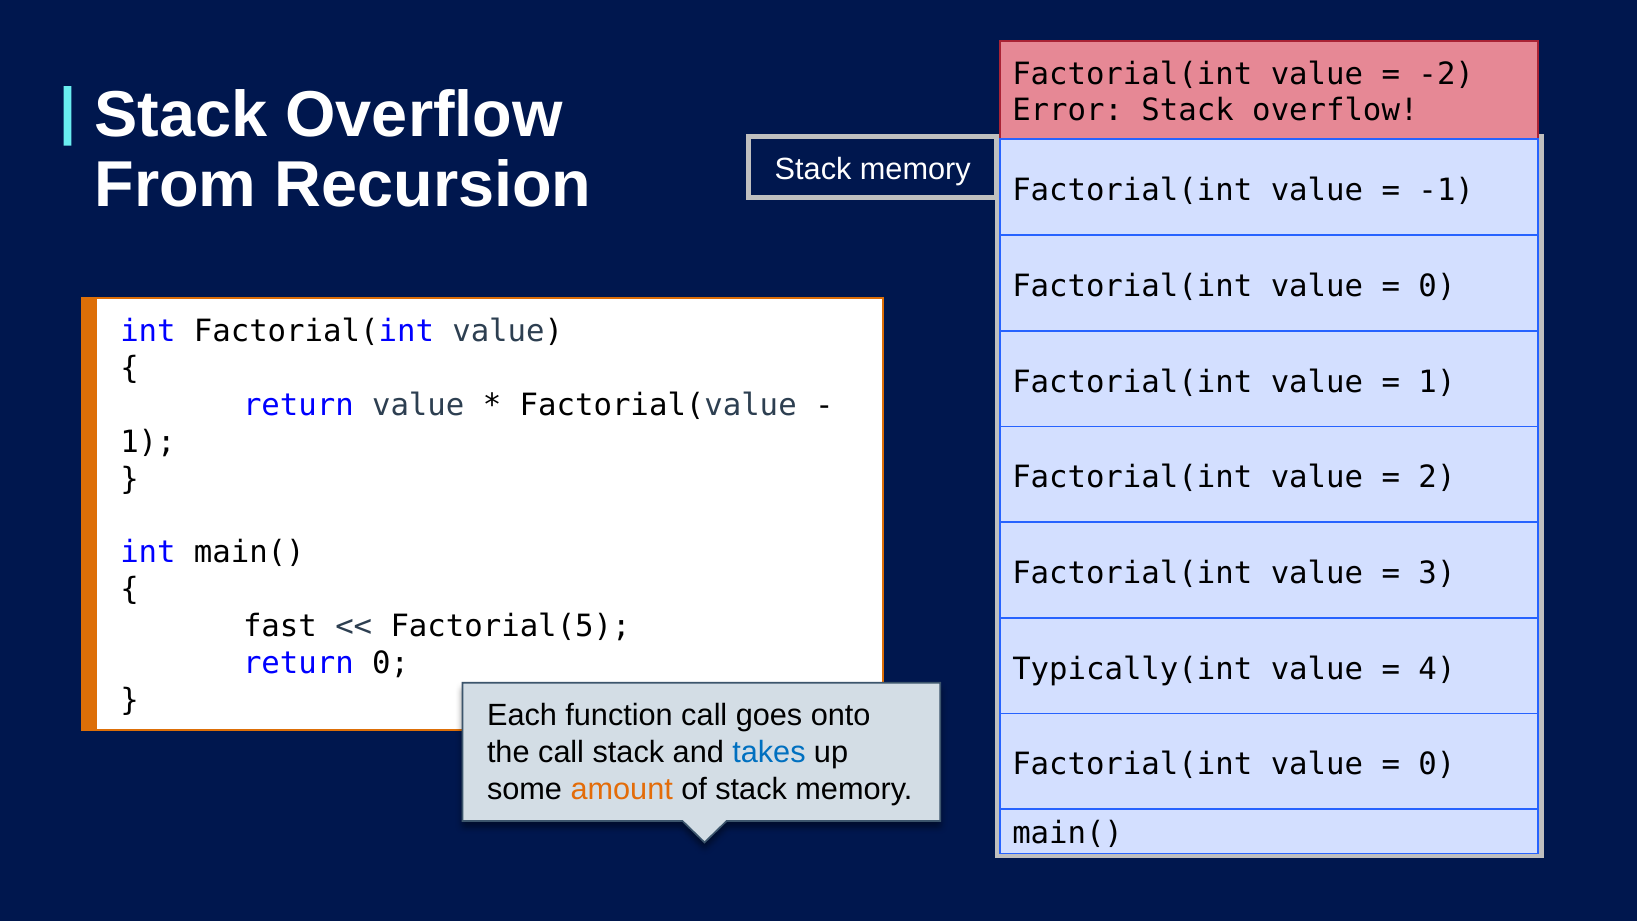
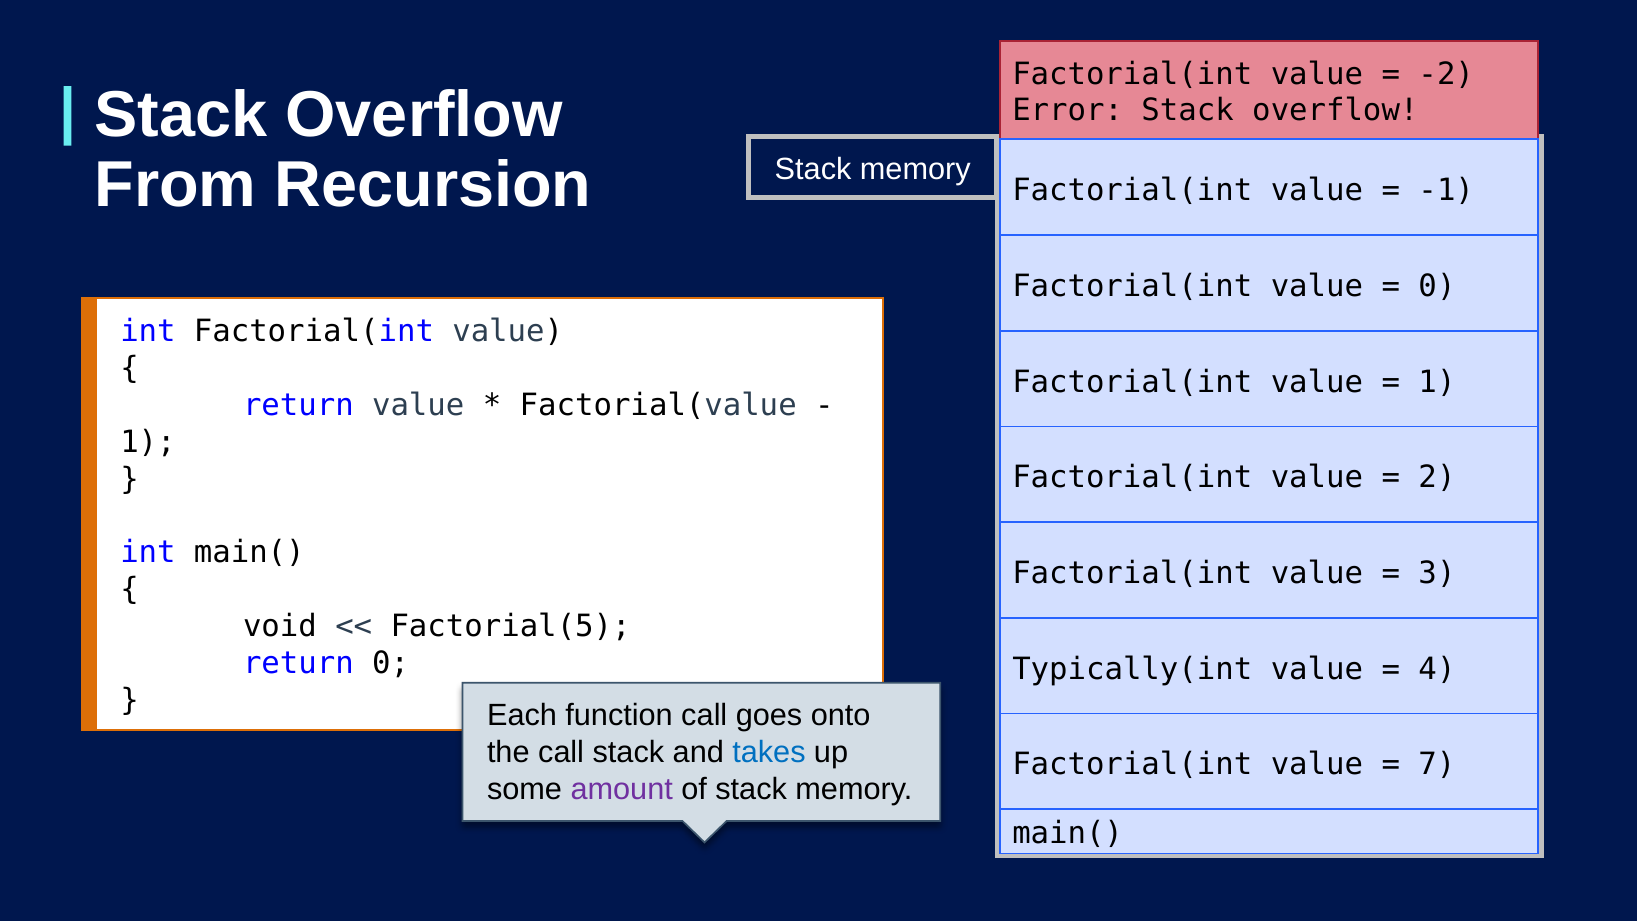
fast: fast -> void
0 at (1437, 765): 0 -> 7
amount colour: orange -> purple
